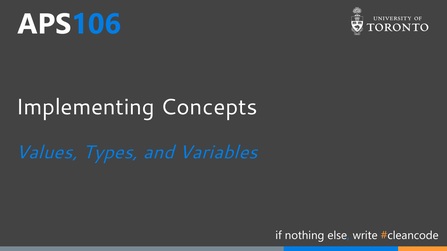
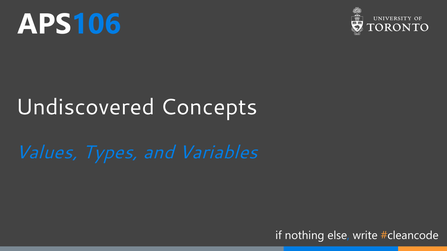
Implementing: Implementing -> Undiscovered
